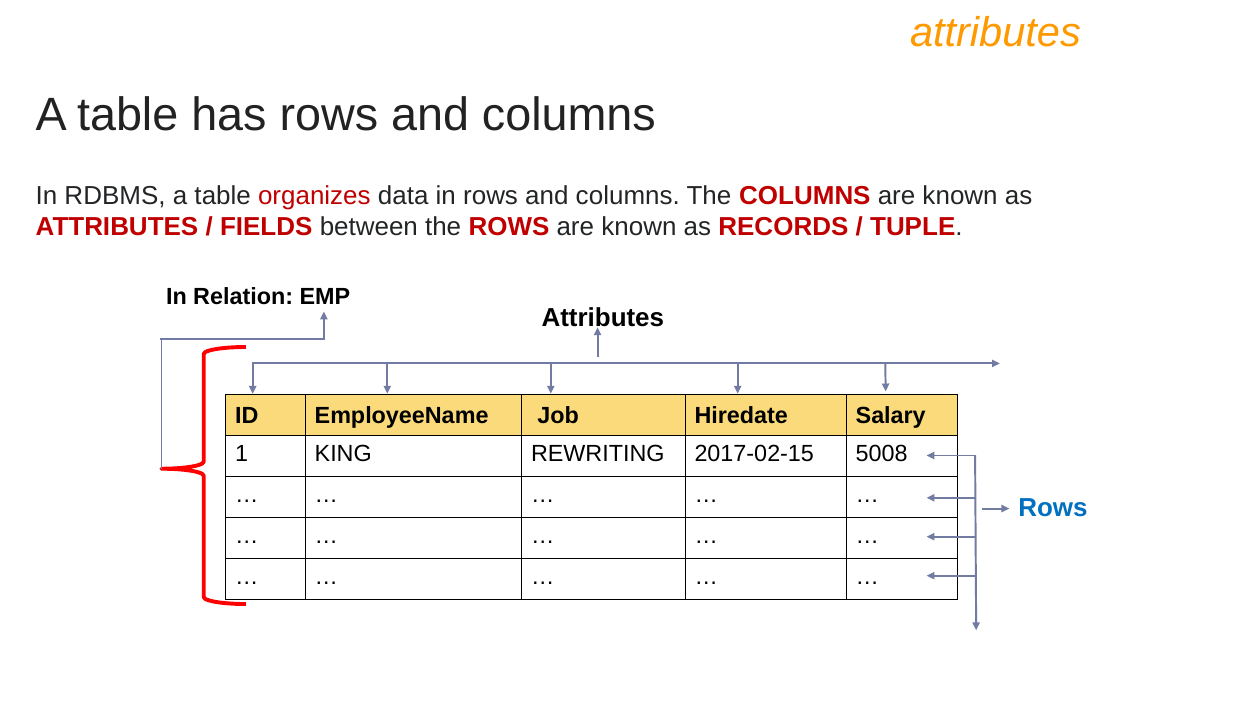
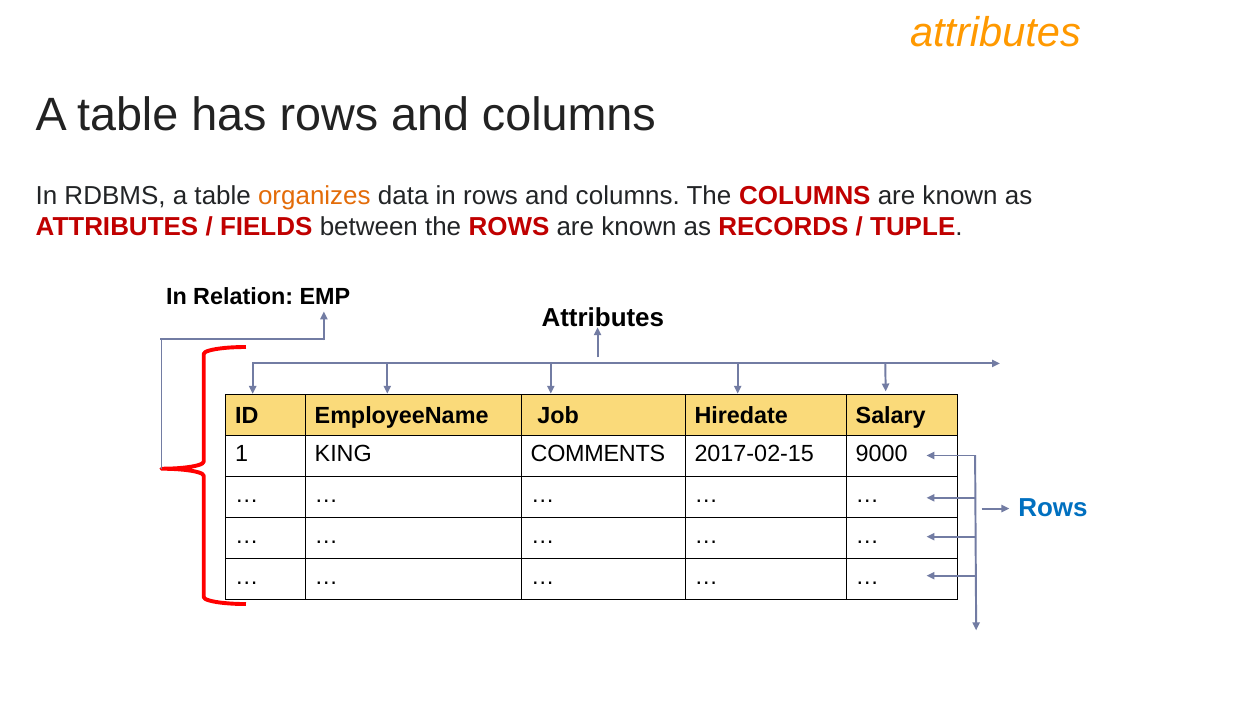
organizes colour: red -> orange
REWRITING: REWRITING -> COMMENTS
5008: 5008 -> 9000
